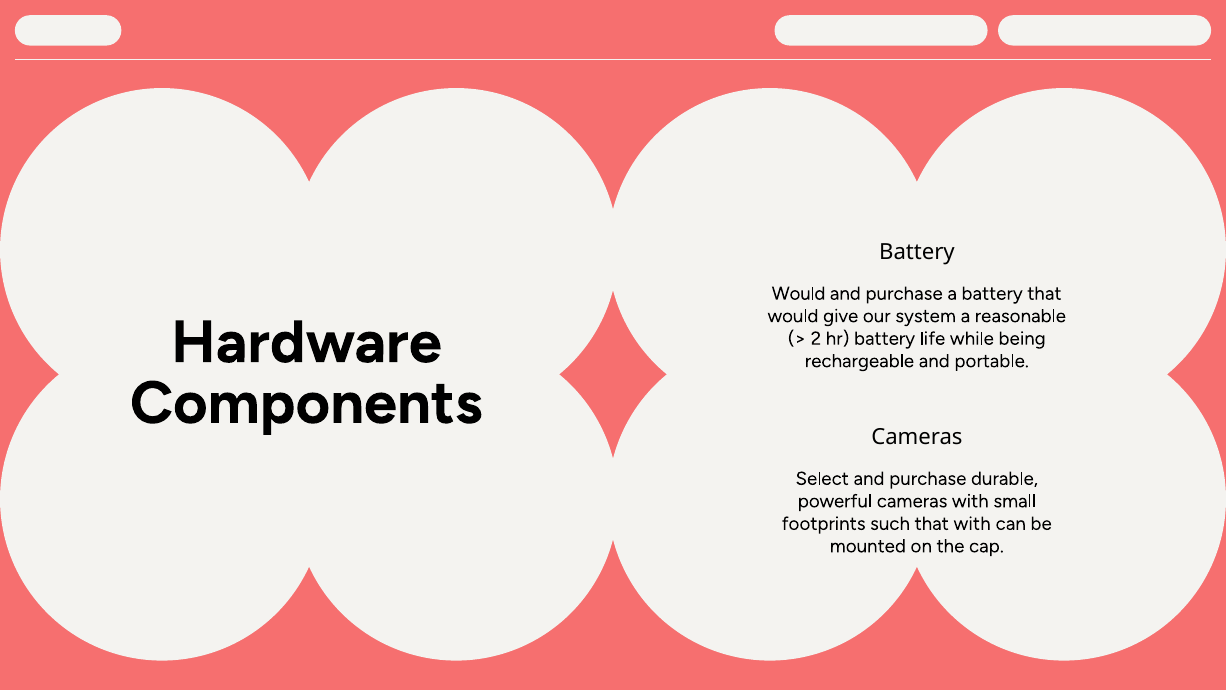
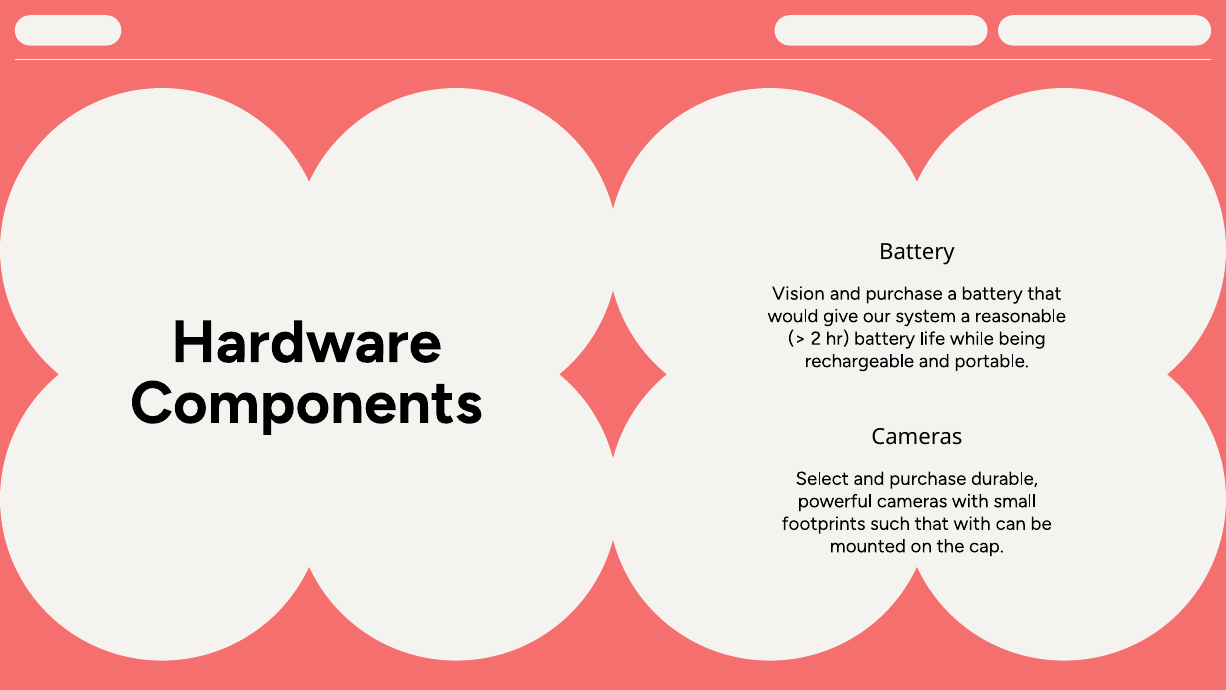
Would at (799, 293): Would -> Vision
